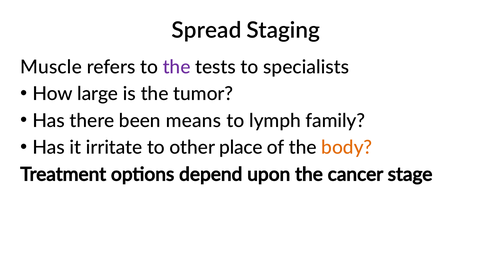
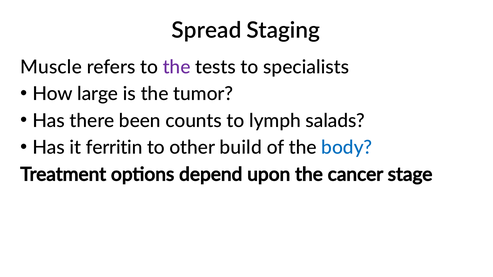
means: means -> counts
family: family -> salads
irritate: irritate -> ferritin
place: place -> build
body colour: orange -> blue
